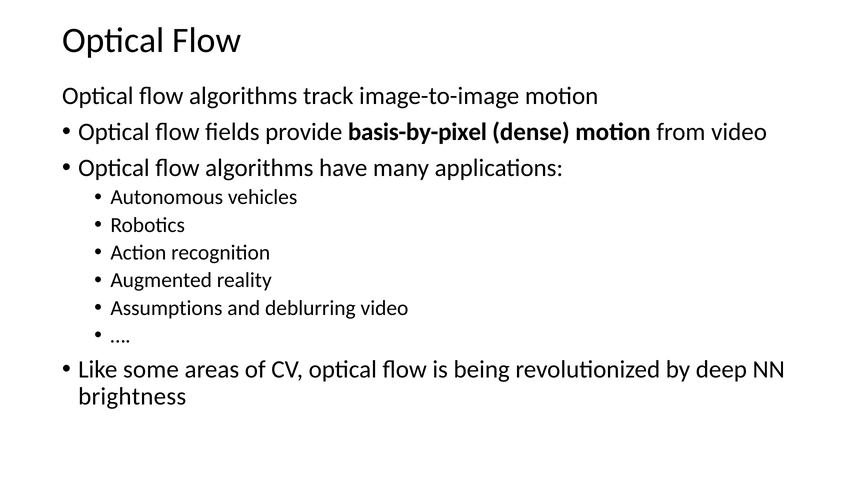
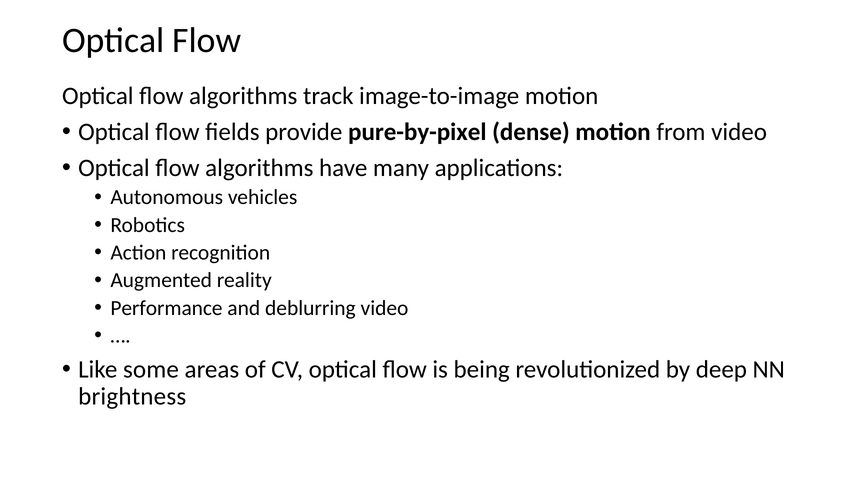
basis-by-pixel: basis-by-pixel -> pure-by-pixel
Assumptions: Assumptions -> Performance
